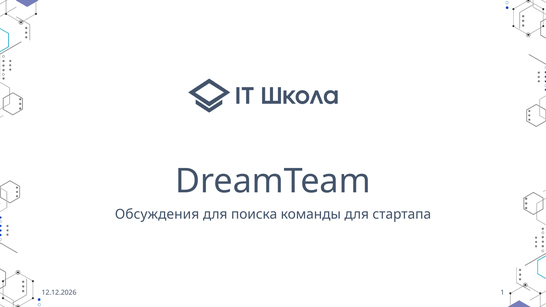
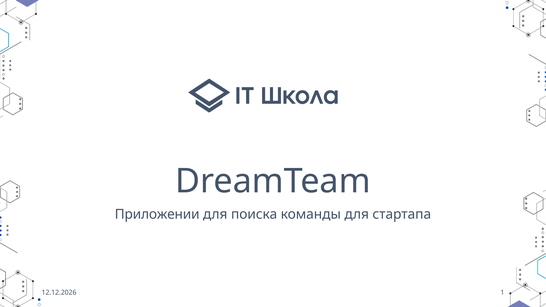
Обсуждения: Обсуждения -> Приложении
